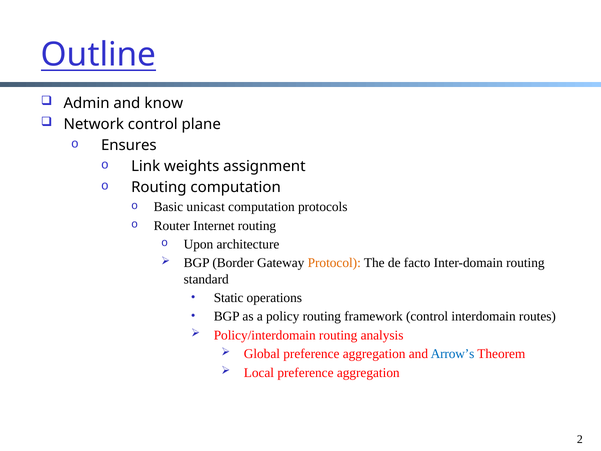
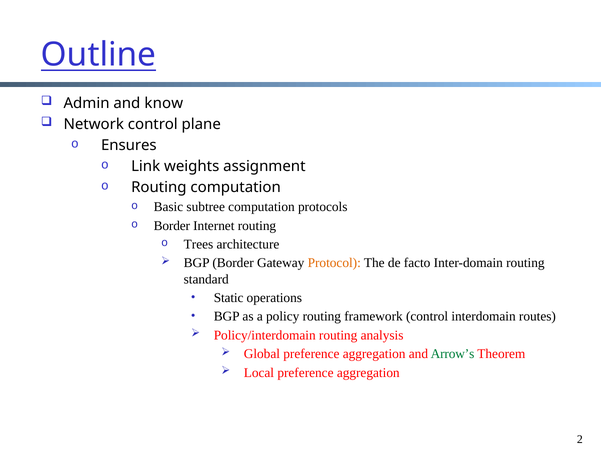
unicast: unicast -> subtree
Router at (172, 226): Router -> Border
Upon: Upon -> Trees
Arrow’s colour: blue -> green
